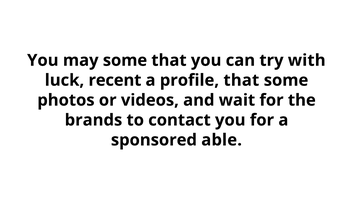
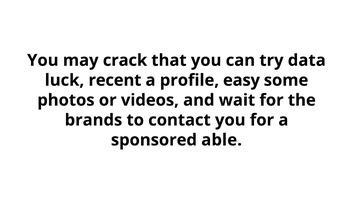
may some: some -> crack
with: with -> data
profile that: that -> easy
